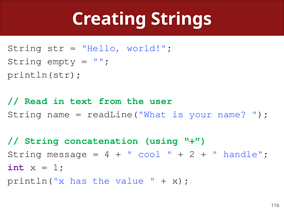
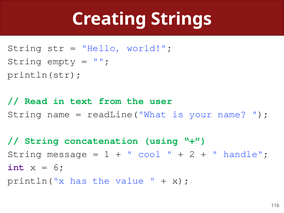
4: 4 -> 1
1: 1 -> 6
